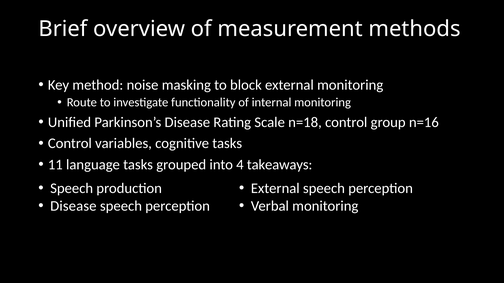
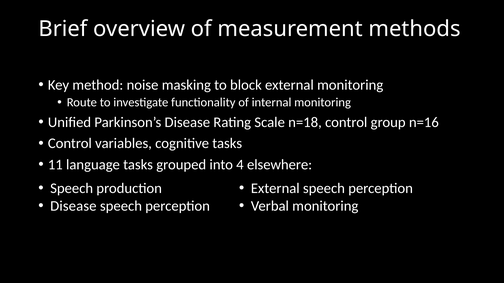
takeaways: takeaways -> elsewhere
